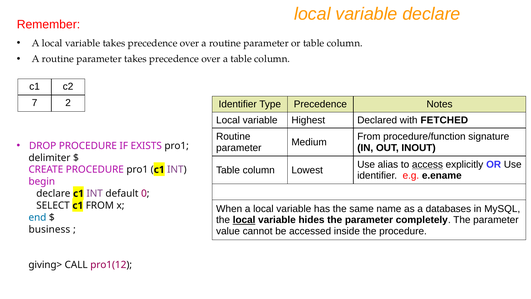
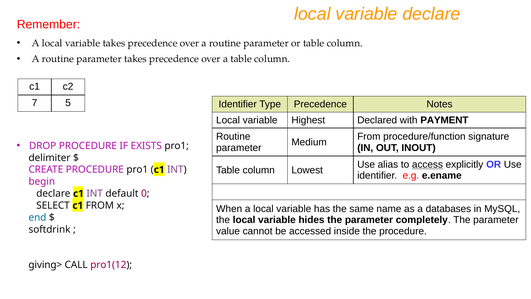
2: 2 -> 5
FETCHED: FETCHED -> PAYMENT
local at (244, 220) underline: present -> none
business: business -> softdrink
